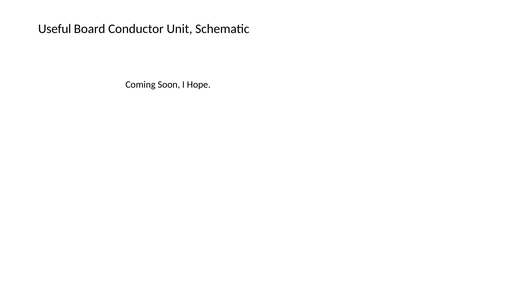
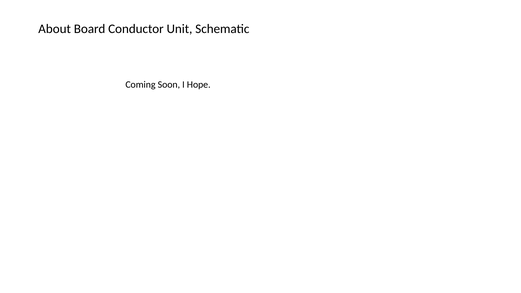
Useful: Useful -> About
